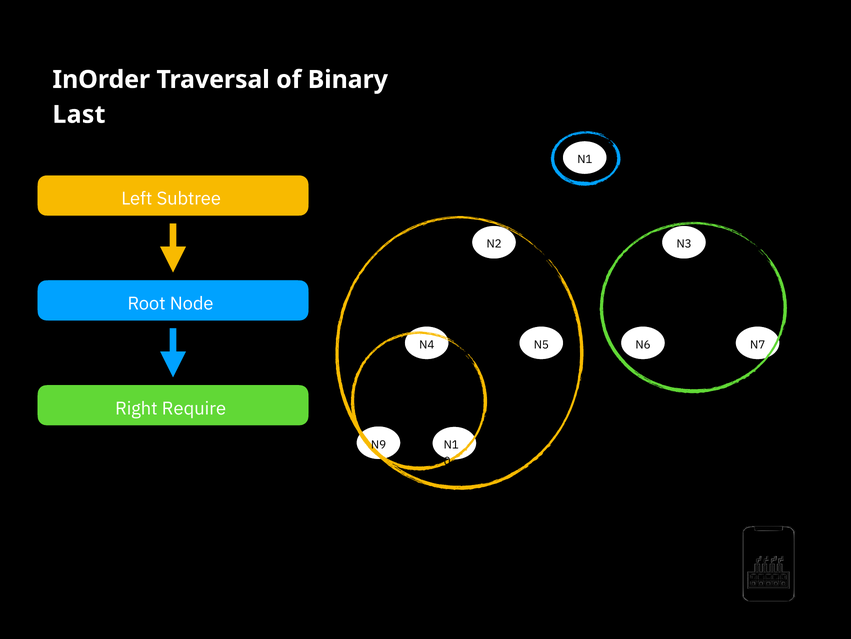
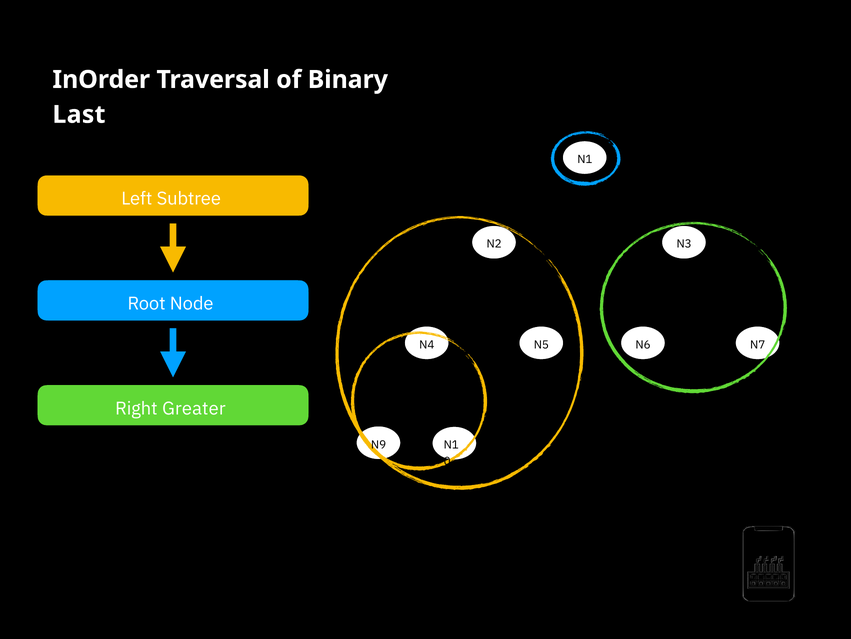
Require: Require -> Greater
